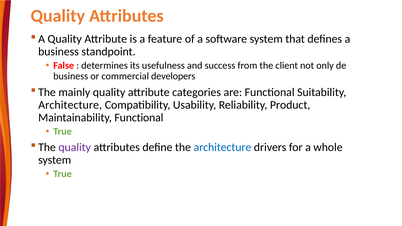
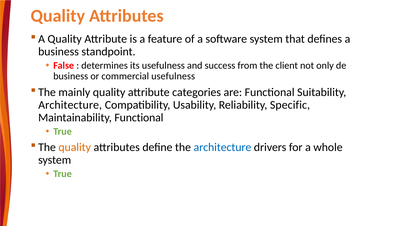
commercial developers: developers -> usefulness
Product: Product -> Specific
quality at (75, 147) colour: purple -> orange
